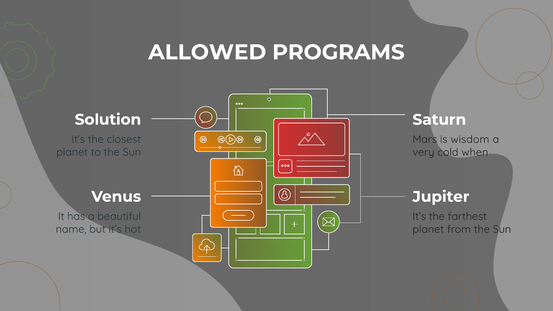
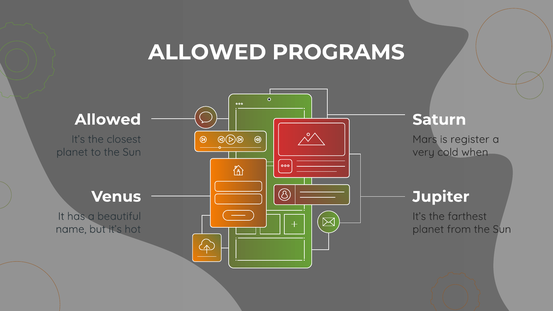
Solution at (108, 120): Solution -> Allowed
wisdom: wisdom -> register
